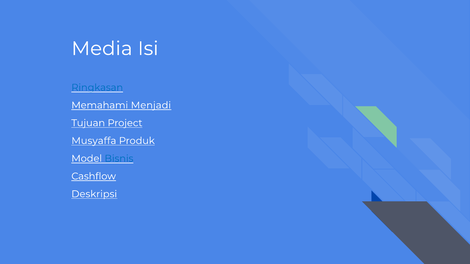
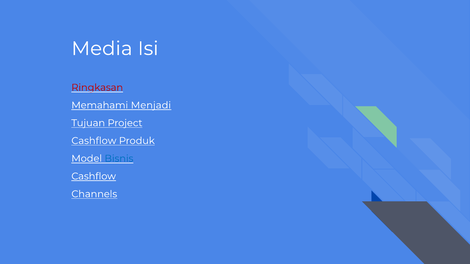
Ringkasan colour: blue -> red
Musyaffa at (94, 141): Musyaffa -> Cashflow
Deskripsi: Deskripsi -> Channels
